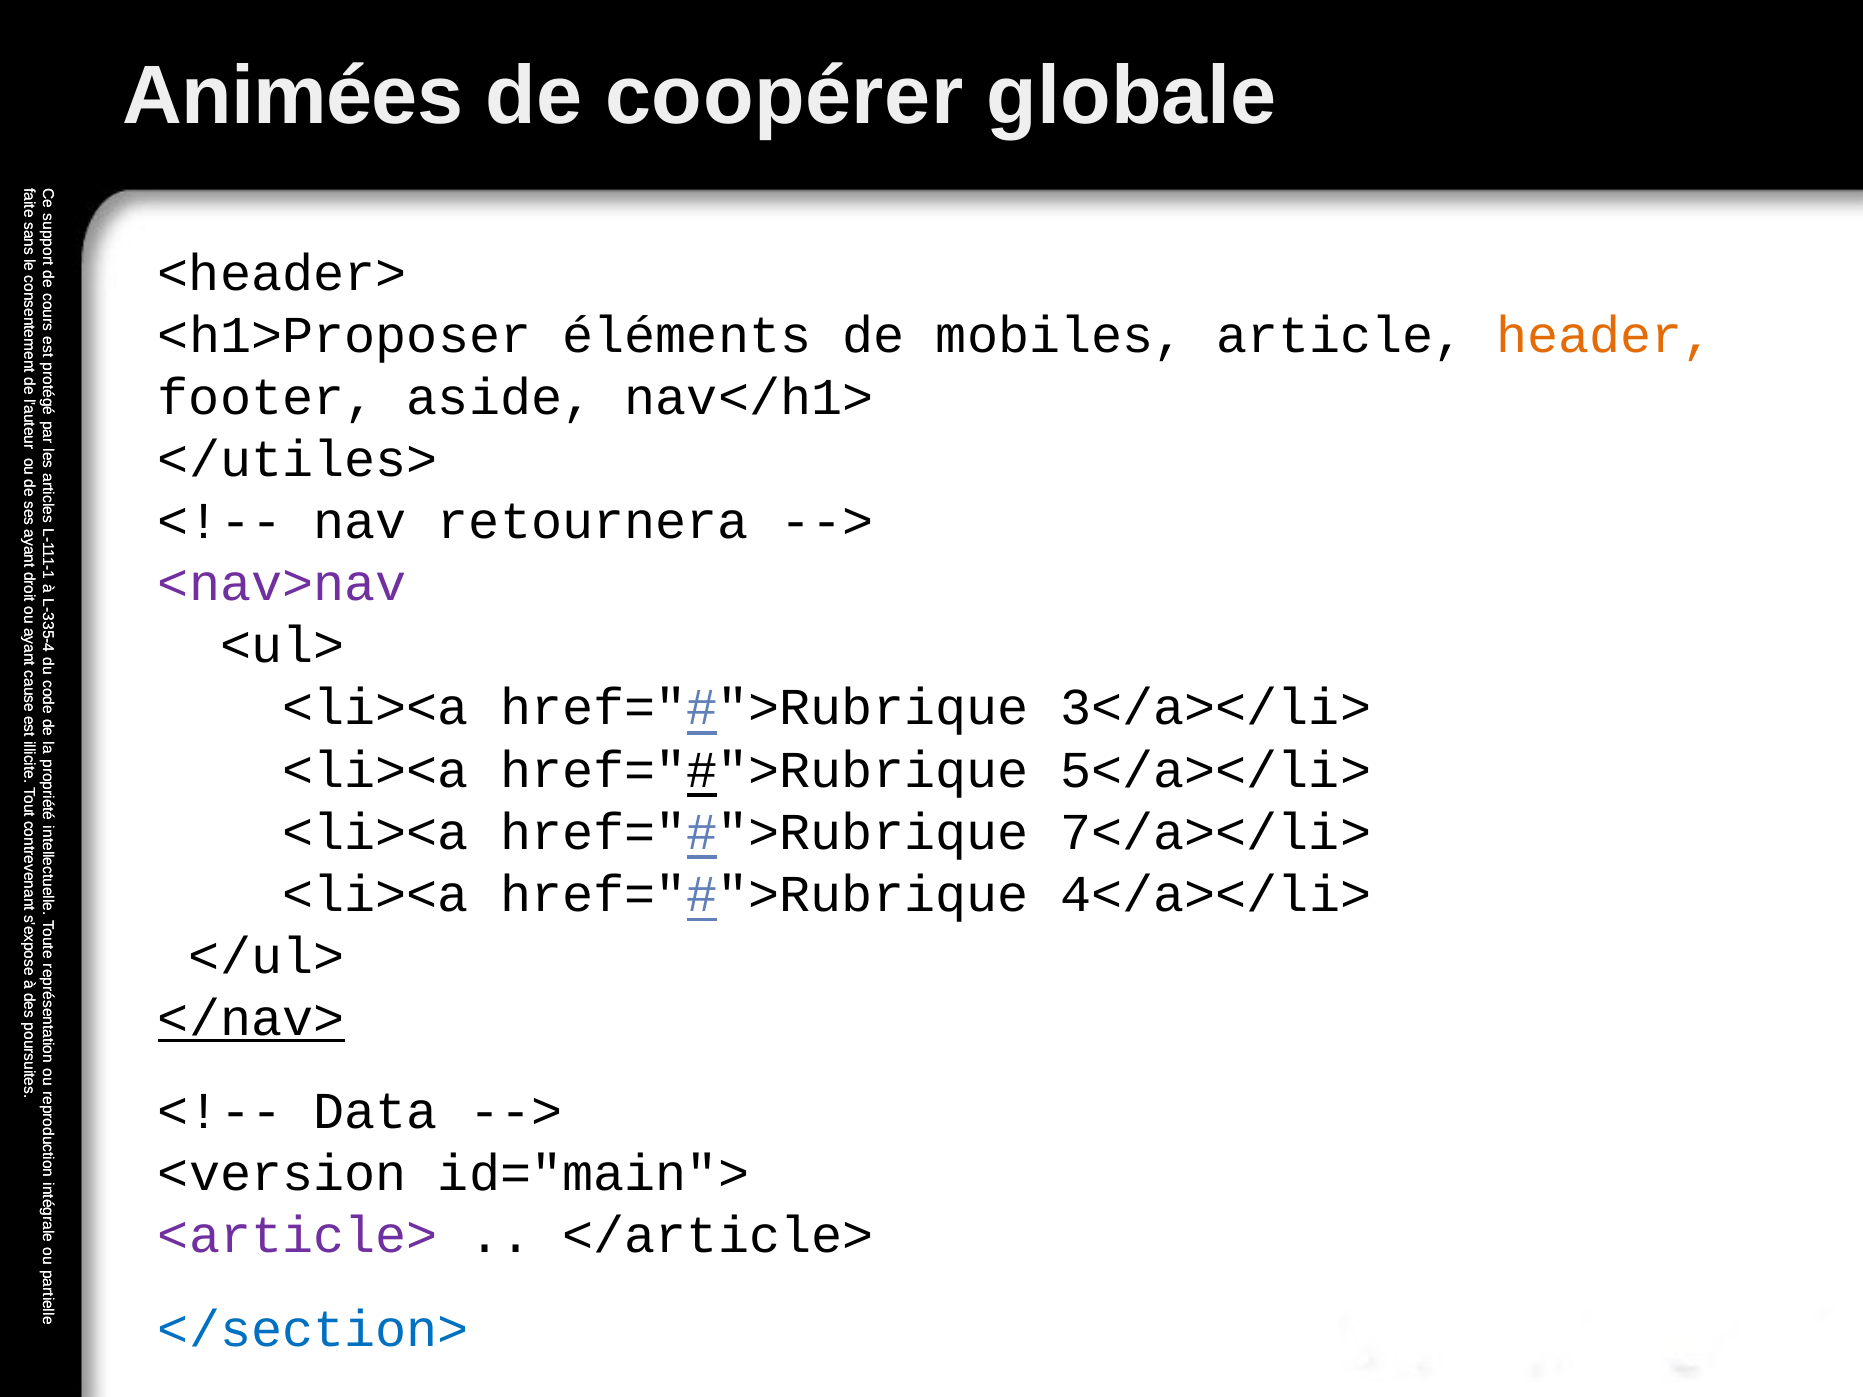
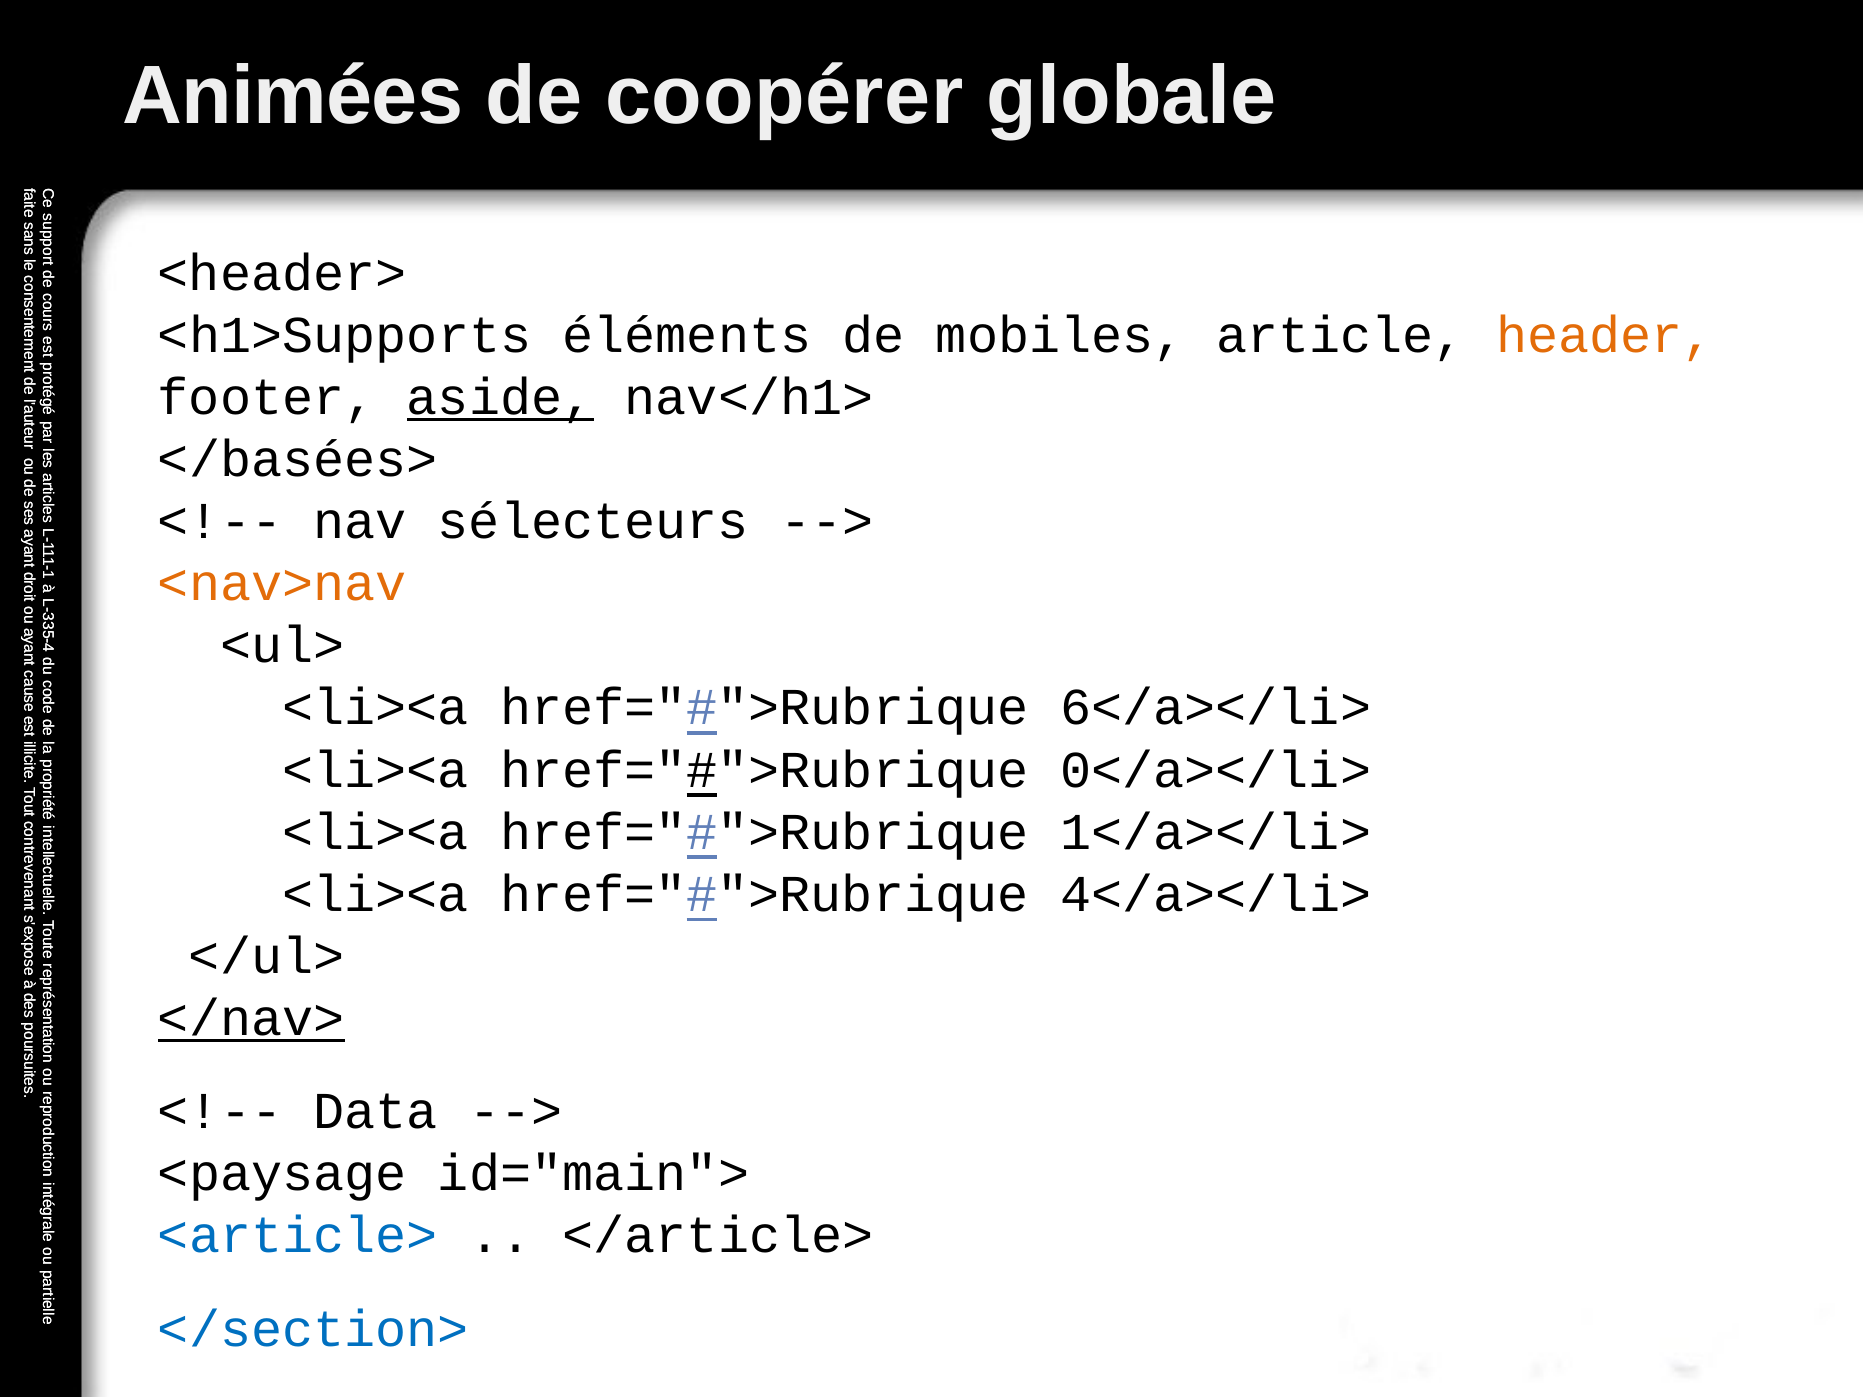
<h1>Proposer: <h1>Proposer -> <h1>Supports
aside underline: none -> present
</utiles>: </utiles> -> </basées>
retournera: retournera -> sélecteurs
<nav>nav colour: purple -> orange
3</a></li>: 3</a></li> -> 6</a></li>
5</a></li>: 5</a></li> -> 0</a></li>
7</a></li>: 7</a></li> -> 1</a></li>
<version: <version -> <paysage
<article> colour: purple -> blue
